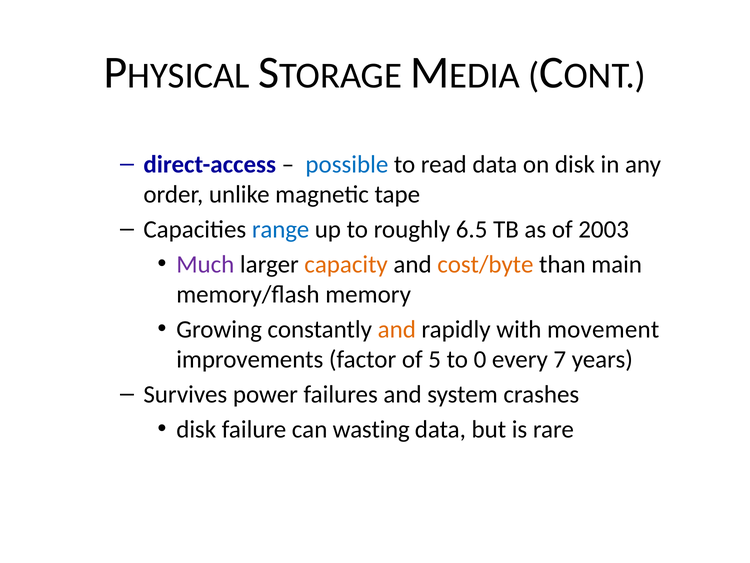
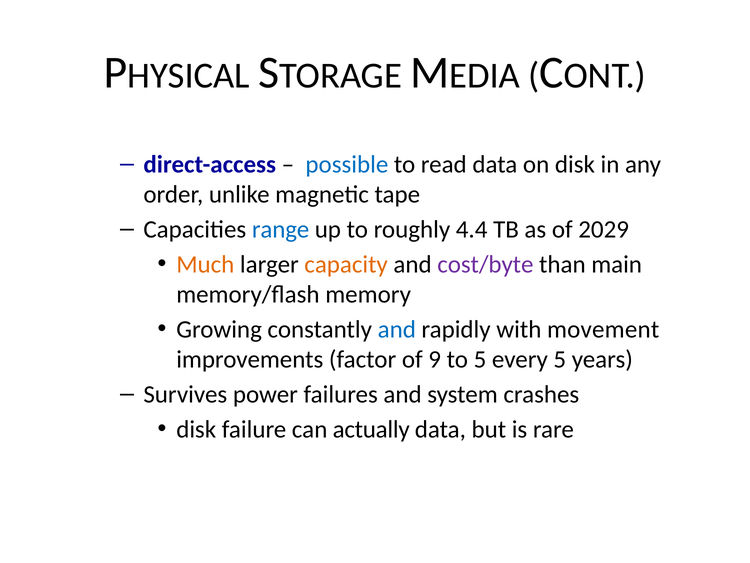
6.5: 6.5 -> 4.4
2003: 2003 -> 2029
Much colour: purple -> orange
cost/byte colour: orange -> purple
and at (397, 329) colour: orange -> blue
5: 5 -> 9
to 0: 0 -> 5
every 7: 7 -> 5
wasting: wasting -> actually
